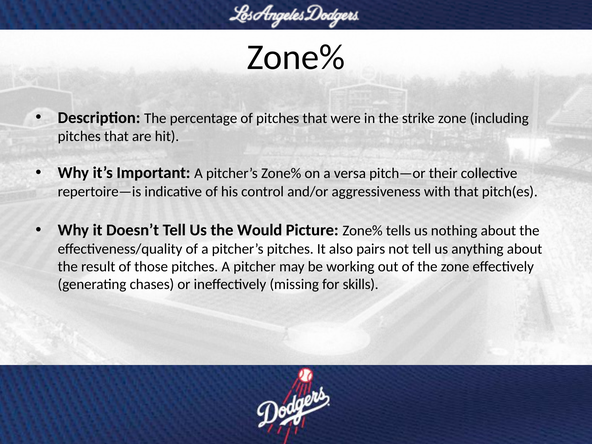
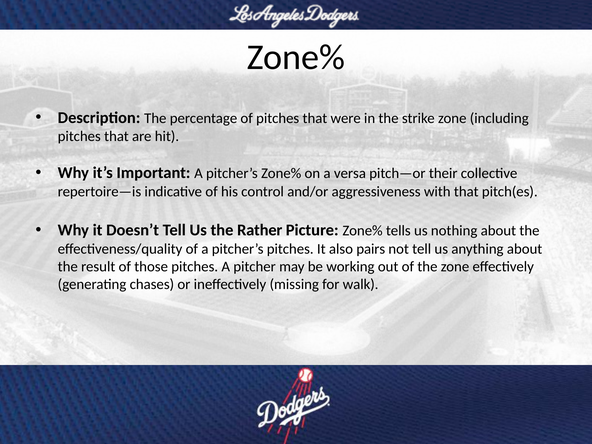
Would: Would -> Rather
skills: skills -> walk
